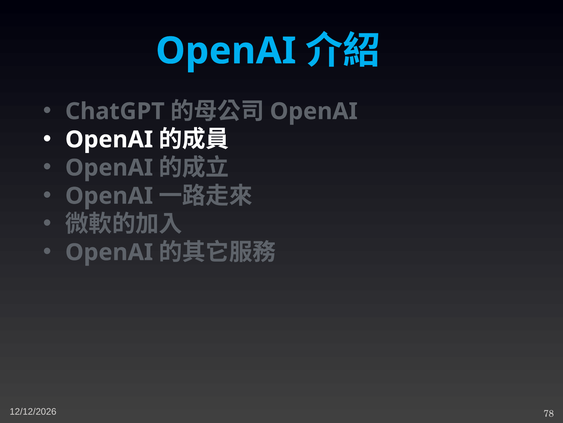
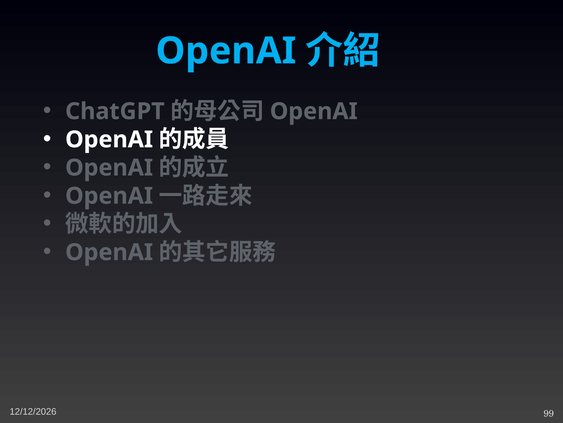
78: 78 -> 99
